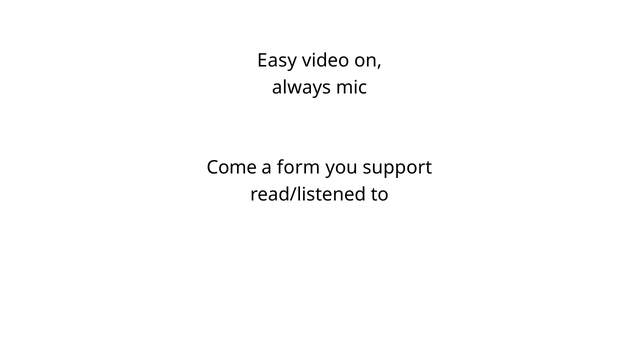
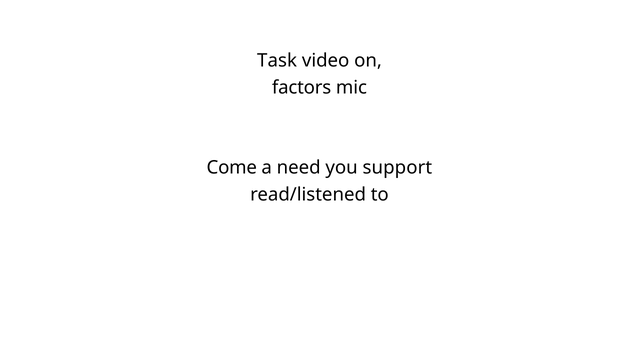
Easy: Easy -> Task
always: always -> factors
form: form -> need
